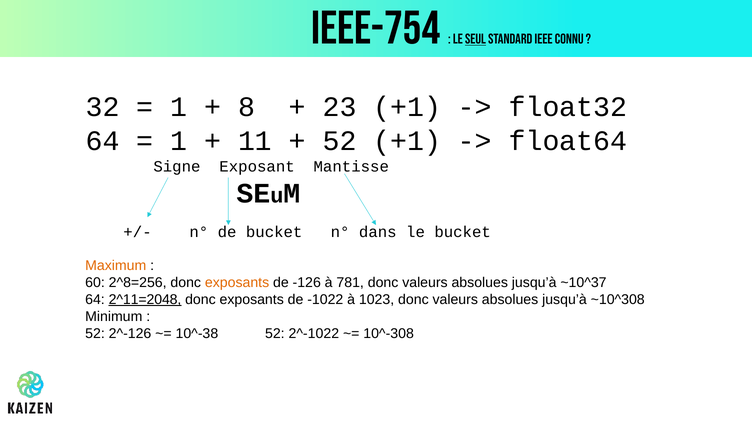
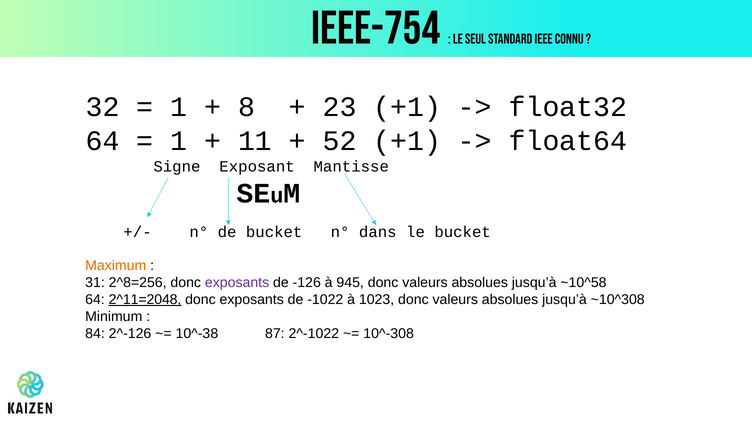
seul underline: present -> none
60: 60 -> 31
exposants at (237, 283) colour: orange -> purple
781: 781 -> 945
~10^37: ~10^37 -> ~10^58
52 at (95, 333): 52 -> 84
10^-38 52: 52 -> 87
